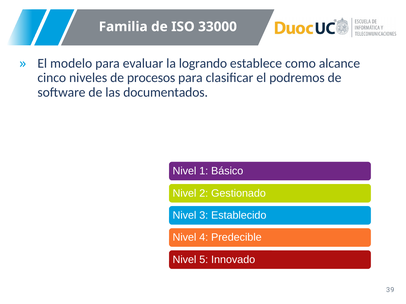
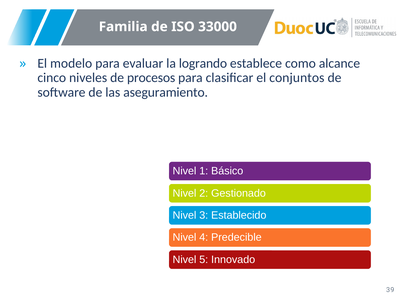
podremos: podremos -> conjuntos
documentados: documentados -> aseguramiento
